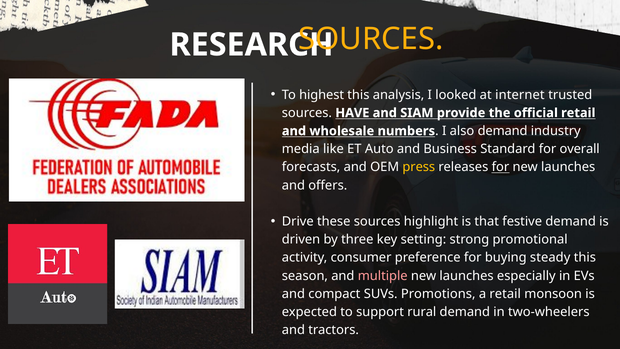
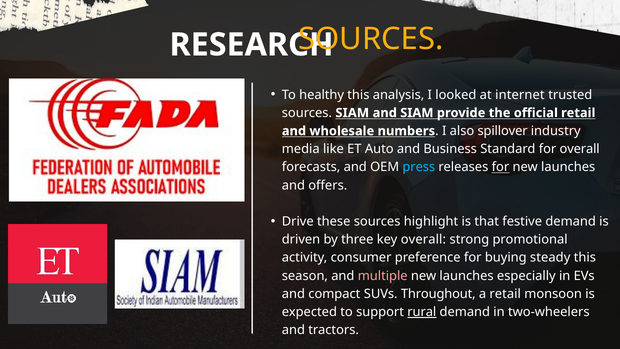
highest: highest -> healthy
sources HAVE: HAVE -> SIAM
also demand: demand -> spillover
press colour: yellow -> light blue
key setting: setting -> overall
Promotions: Promotions -> Throughout
rural underline: none -> present
